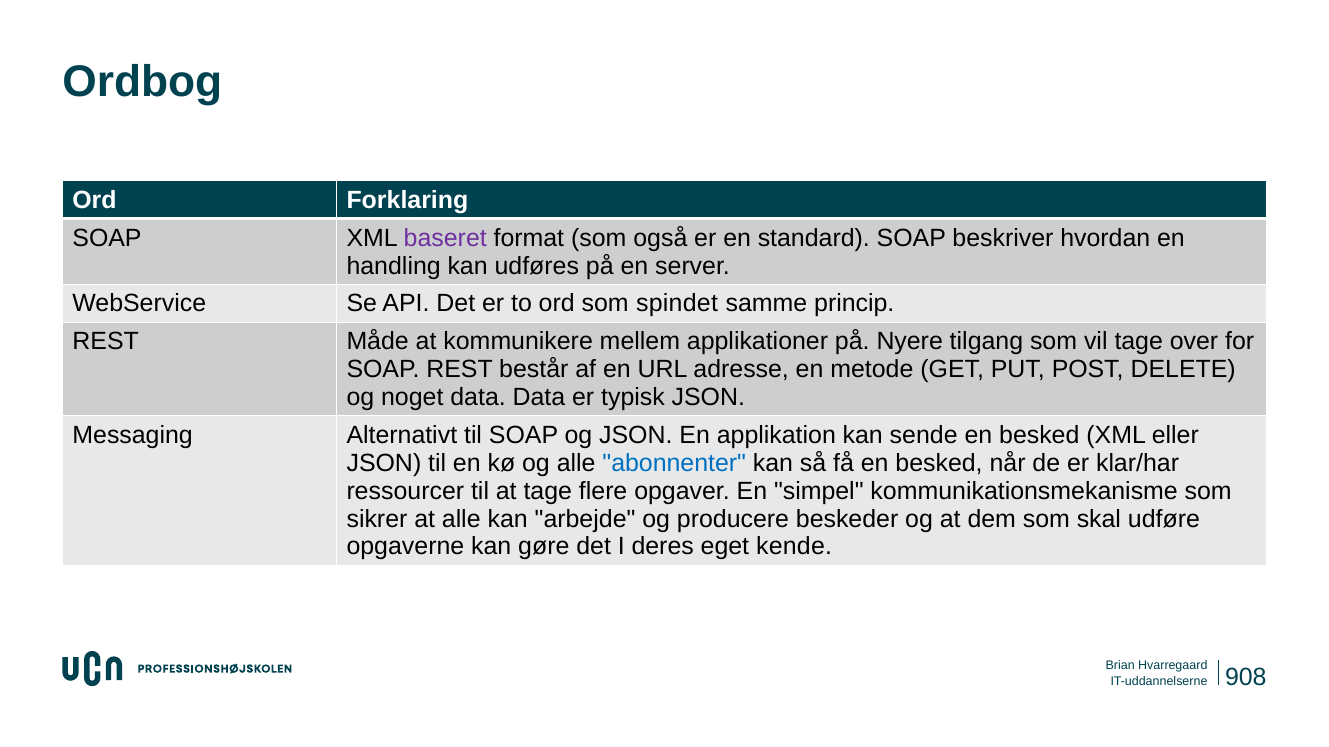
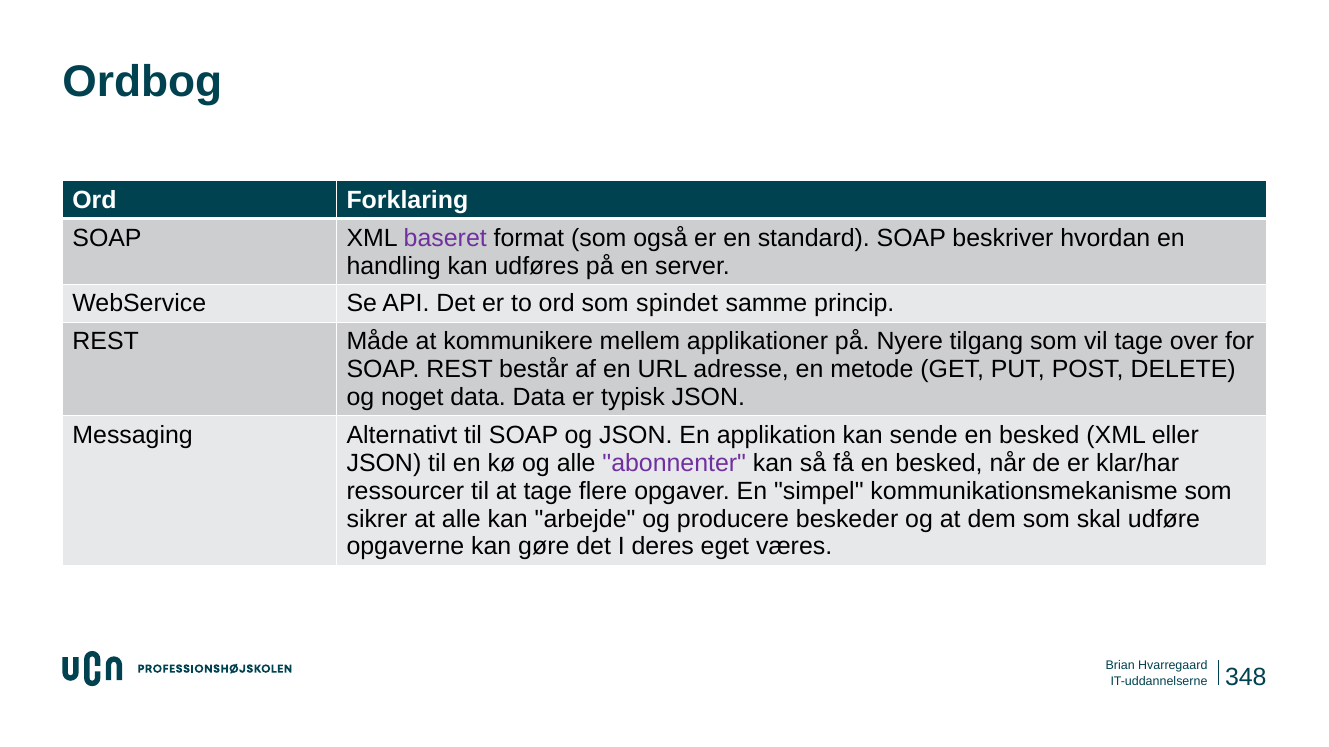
abonnenter colour: blue -> purple
kende: kende -> væres
908: 908 -> 348
